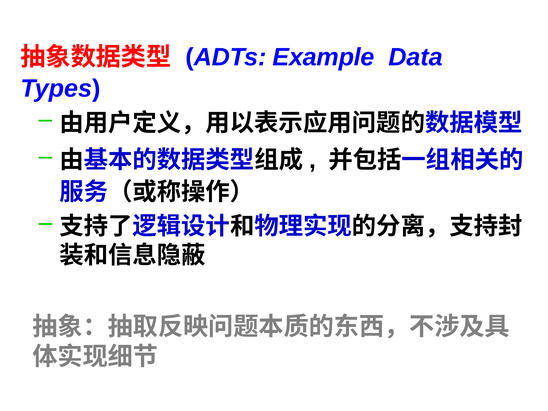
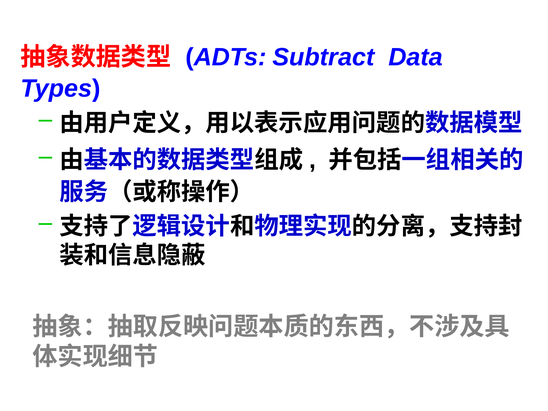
Example: Example -> Subtract
